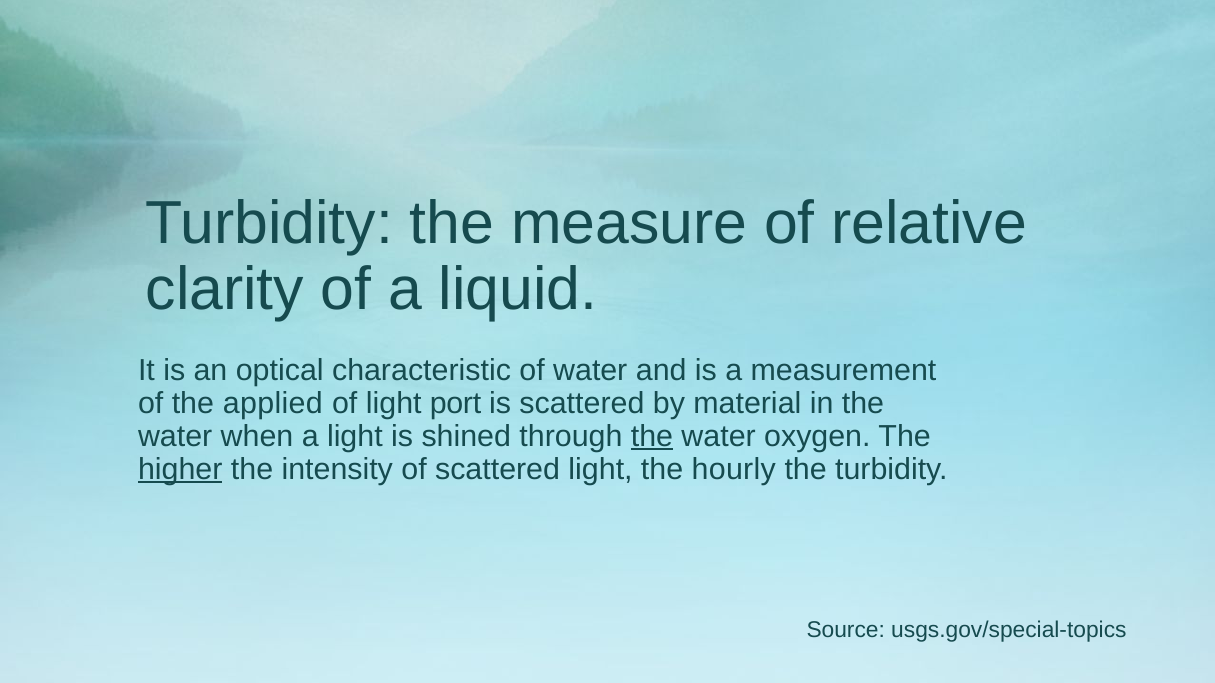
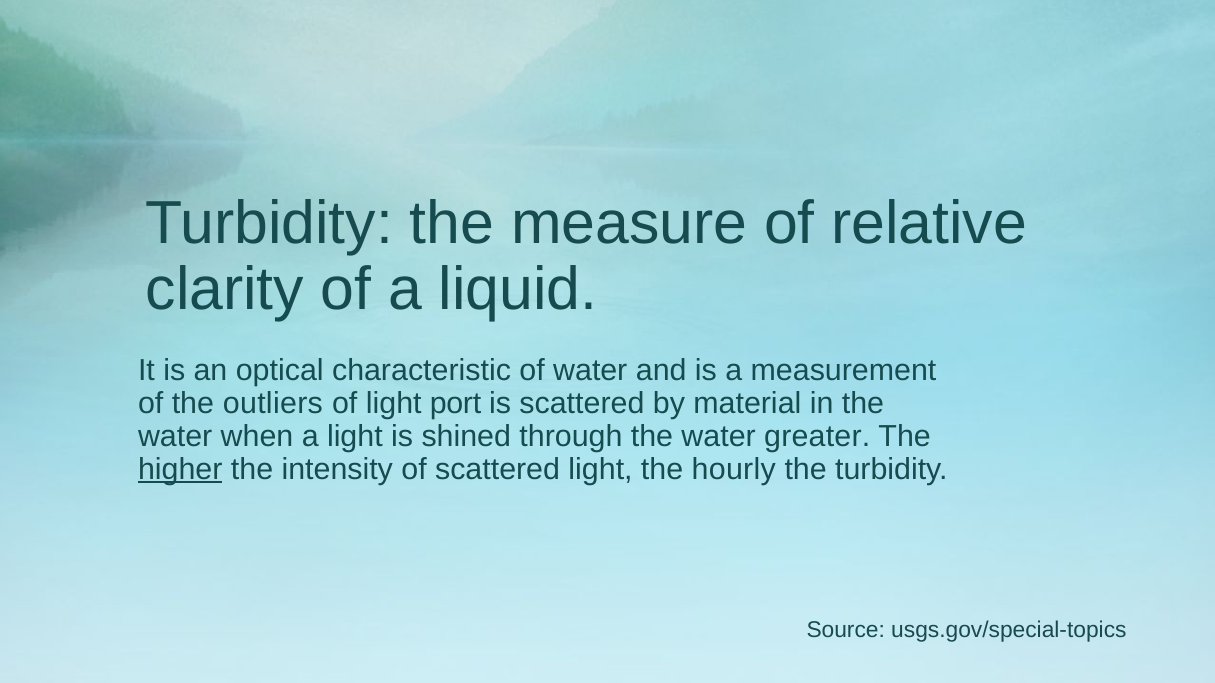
applied: applied -> outliers
the at (652, 437) underline: present -> none
oxygen: oxygen -> greater
